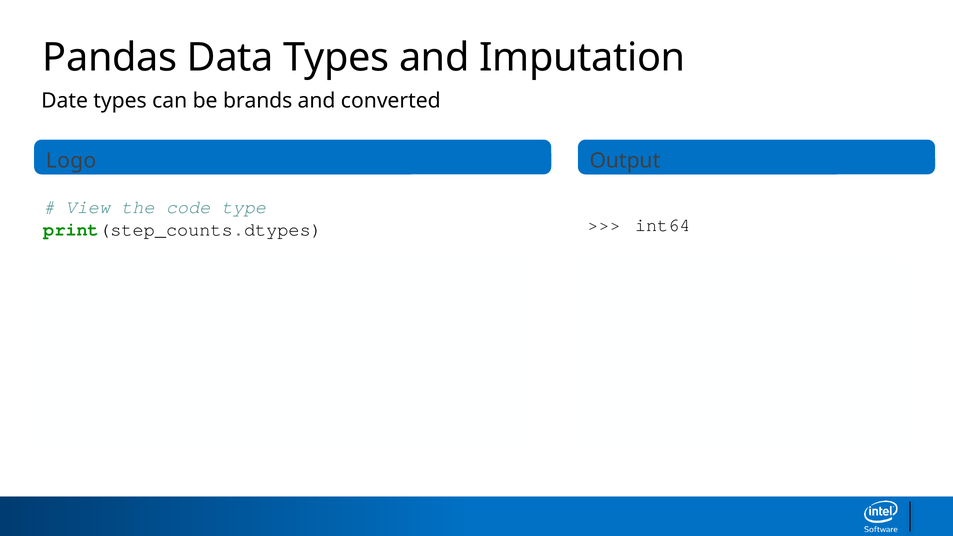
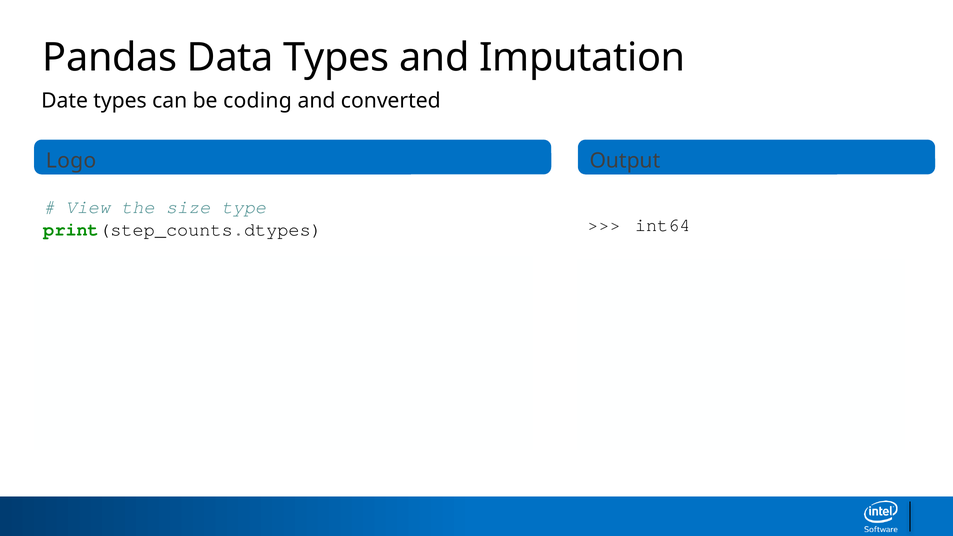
brands: brands -> coding
code: code -> size
